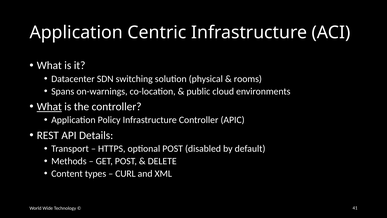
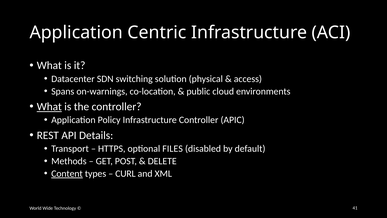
rooms: rooms -> access
optional POST: POST -> FILES
Content underline: none -> present
